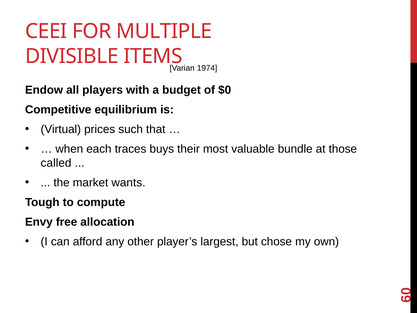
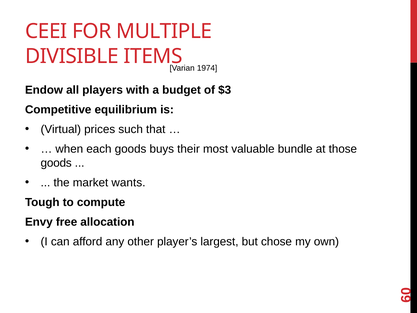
$0: $0 -> $3
each traces: traces -> goods
called at (56, 163): called -> goods
